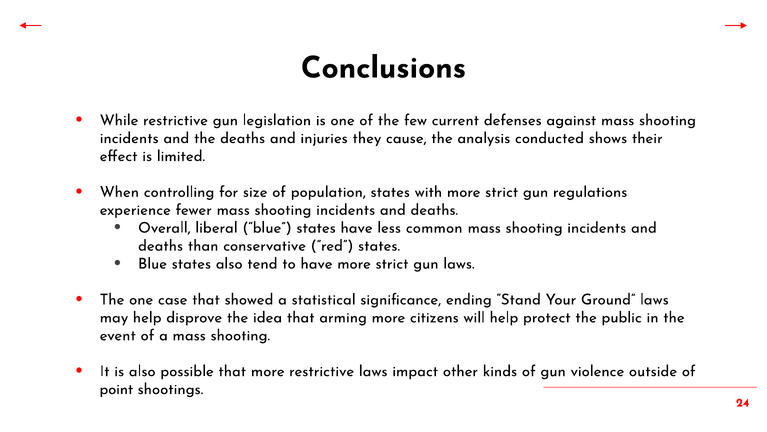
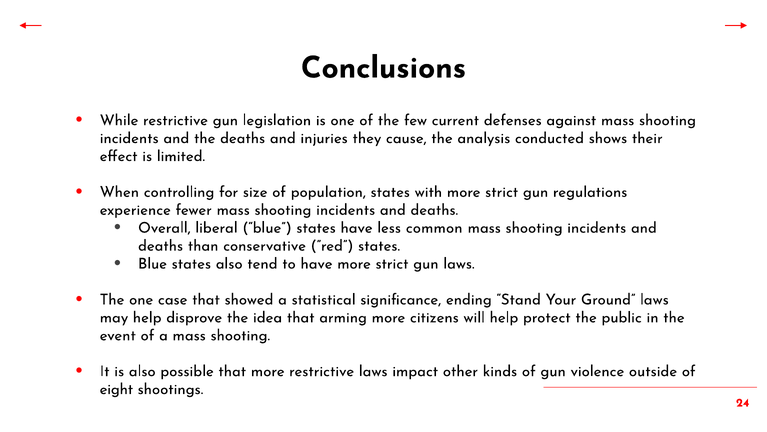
point: point -> eight
